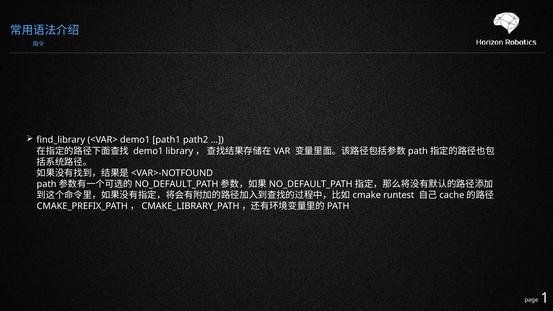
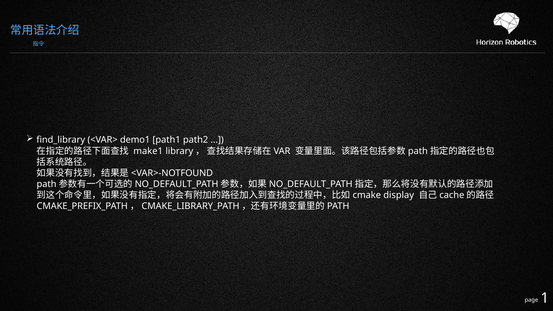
demo1 at (148, 151): demo1 -> make1
runtest: runtest -> display
